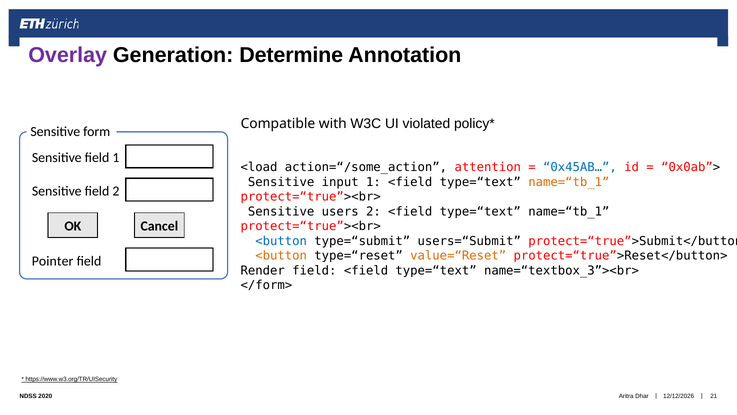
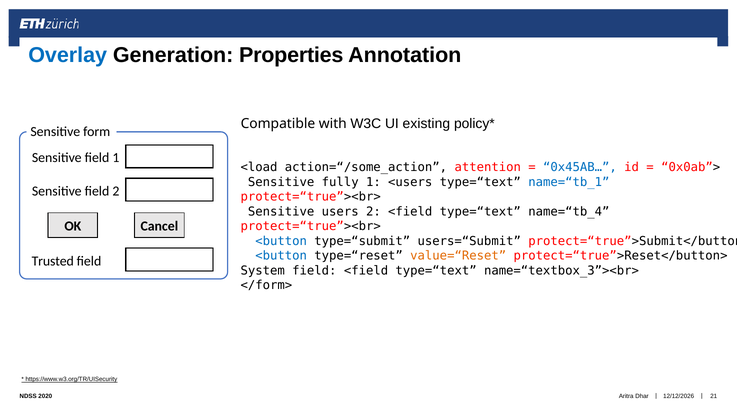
Overlay colour: purple -> blue
Determine: Determine -> Properties
violated: violated -> existing
input: input -> fully
1 <field: <field -> <users
name=“tb_1 at (569, 182) colour: orange -> blue
name=“tb_1 at (569, 211): name=“tb_1 -> name=“tb_4
<button at (281, 256) colour: orange -> blue
Pointer: Pointer -> Trusted
Render: Render -> System
